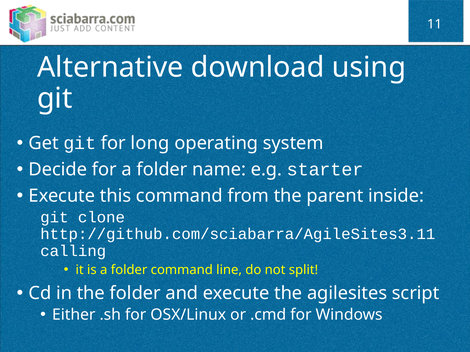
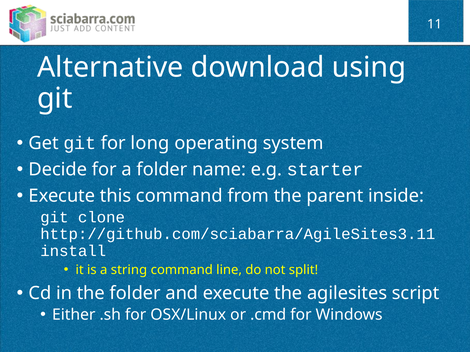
calling: calling -> install
is a folder: folder -> string
